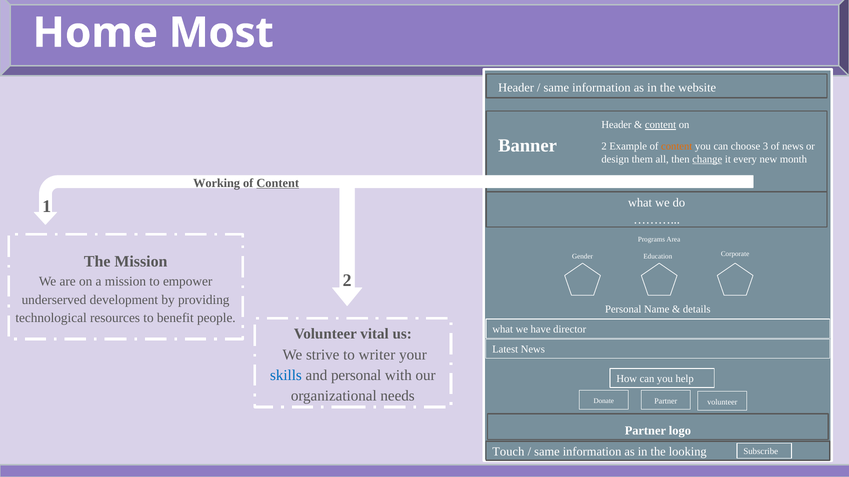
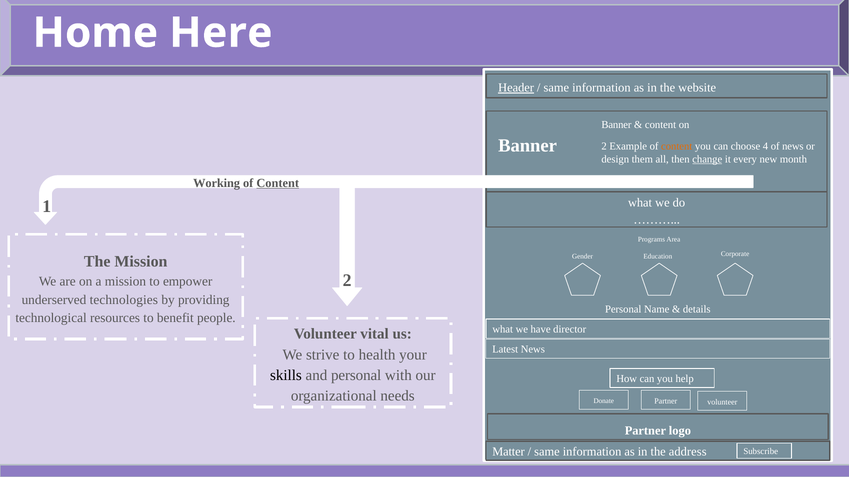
Most: Most -> Here
Header at (516, 88) underline: none -> present
Header at (616, 125): Header -> Banner
content at (661, 125) underline: present -> none
3: 3 -> 4
development: development -> technologies
writer: writer -> health
skills colour: blue -> black
Touch: Touch -> Matter
looking: looking -> address
